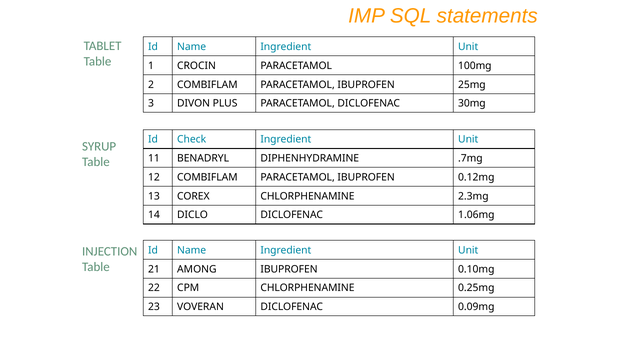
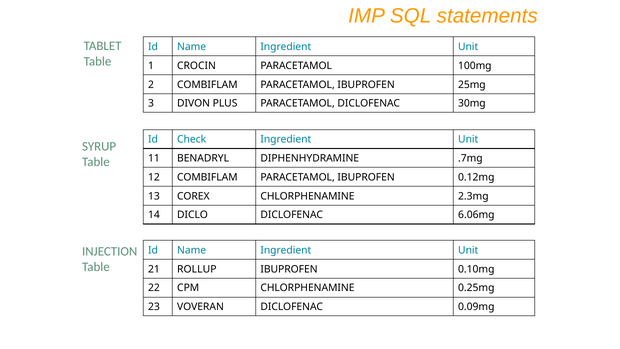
1.06mg: 1.06mg -> 6.06mg
AMONG: AMONG -> ROLLUP
